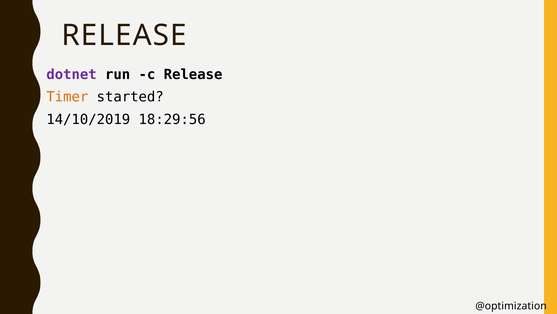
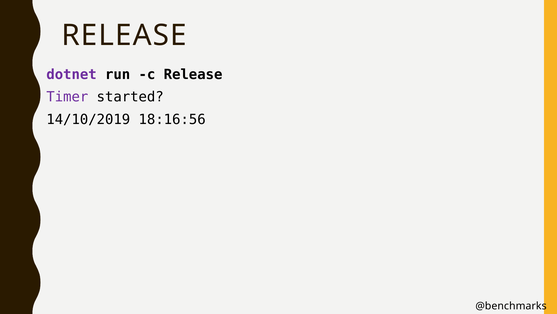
Timer colour: orange -> purple
18:29:56: 18:29:56 -> 18:16:56
@optimization: @optimization -> @benchmarks
